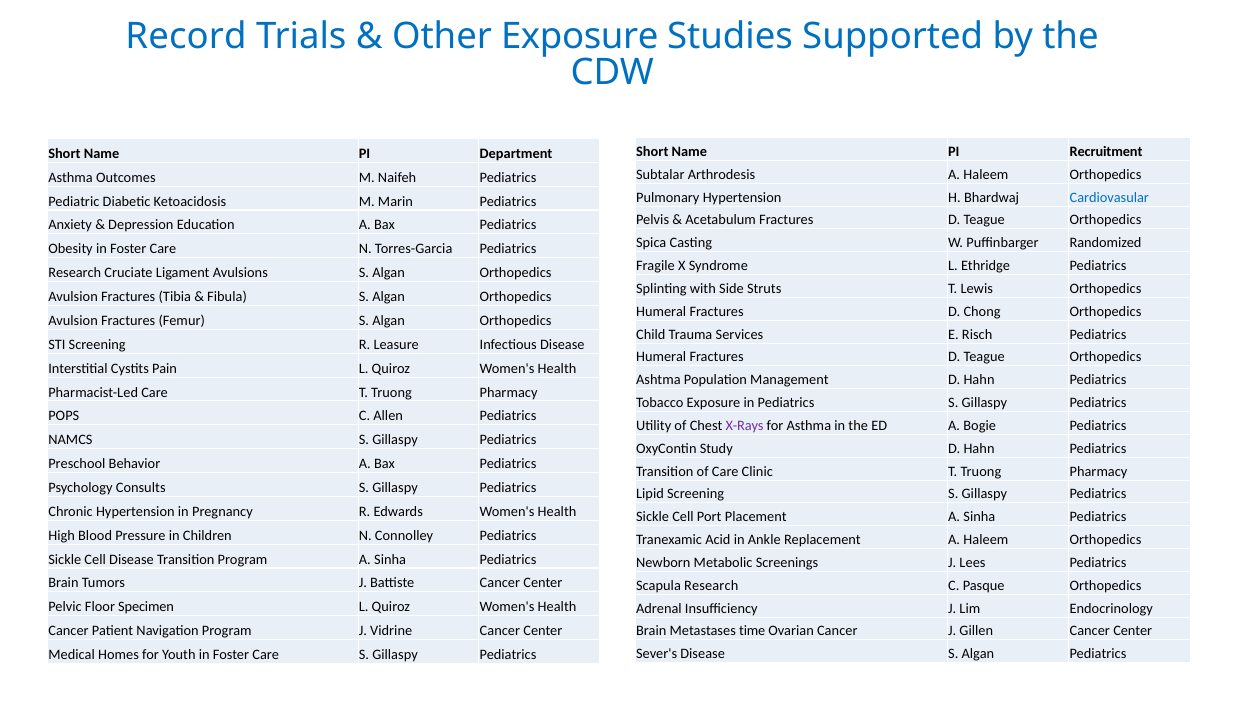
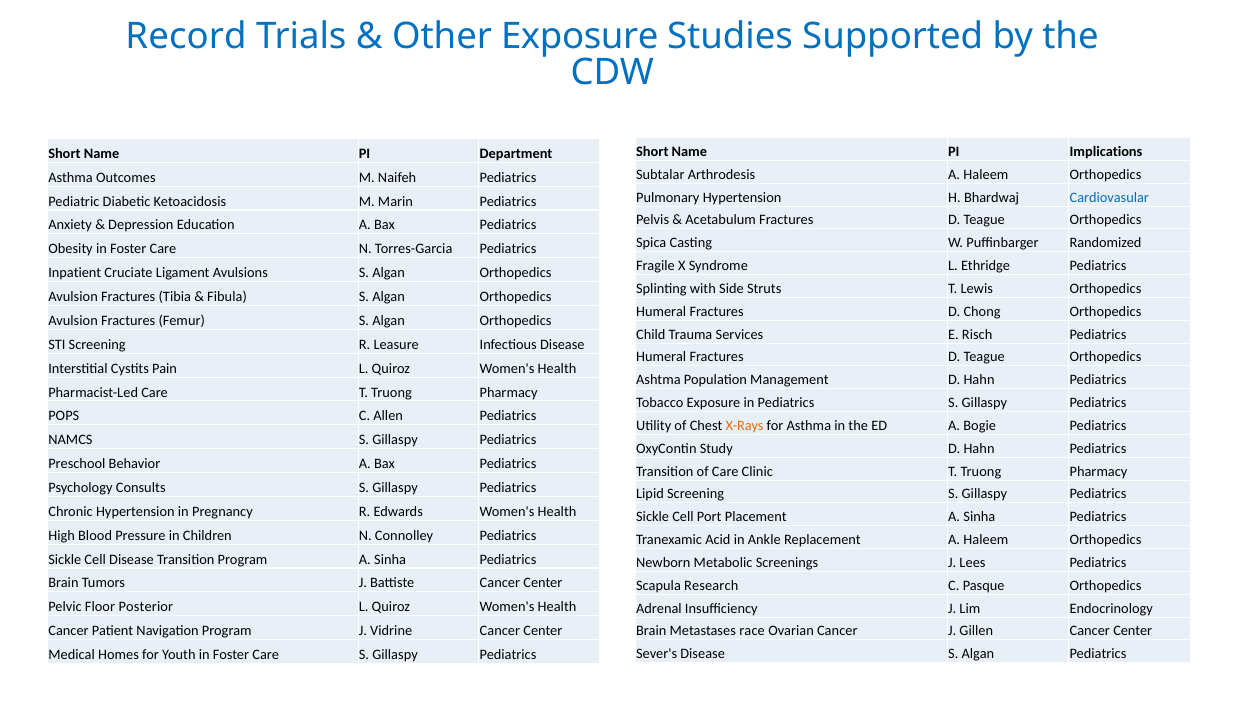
Recruitment: Recruitment -> Implications
Research at (75, 273): Research -> Inpatient
X-Rays colour: purple -> orange
Specimen: Specimen -> Posterior
time: time -> race
